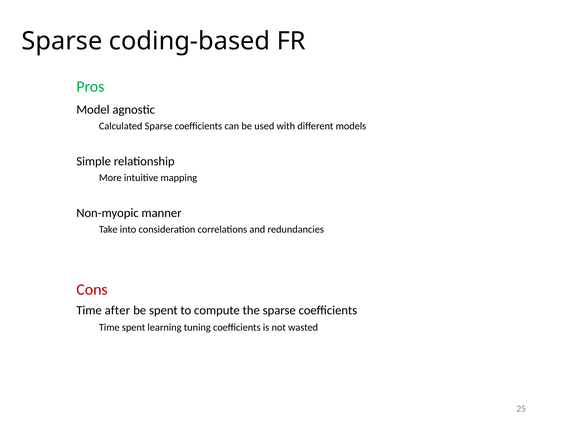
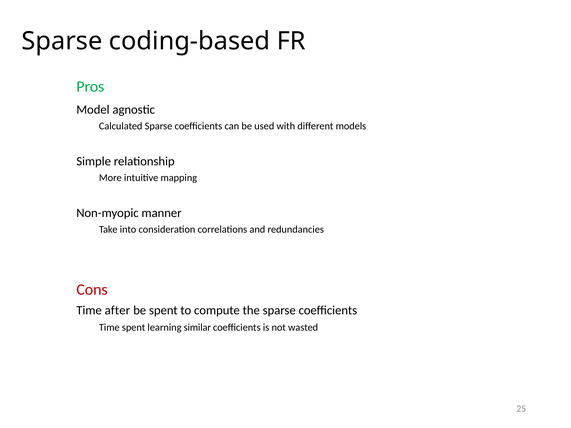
tuning: tuning -> similar
